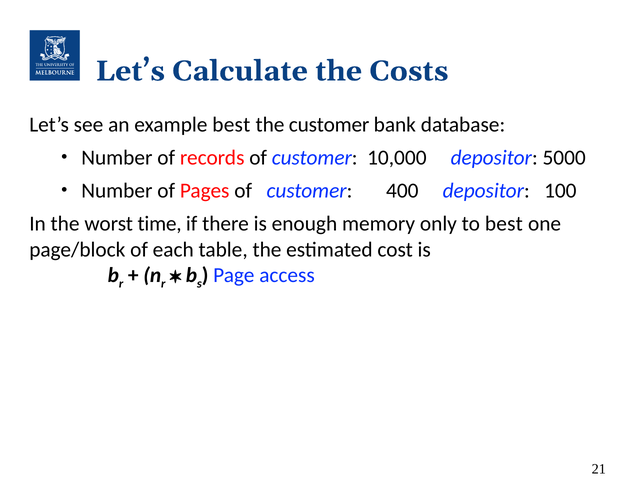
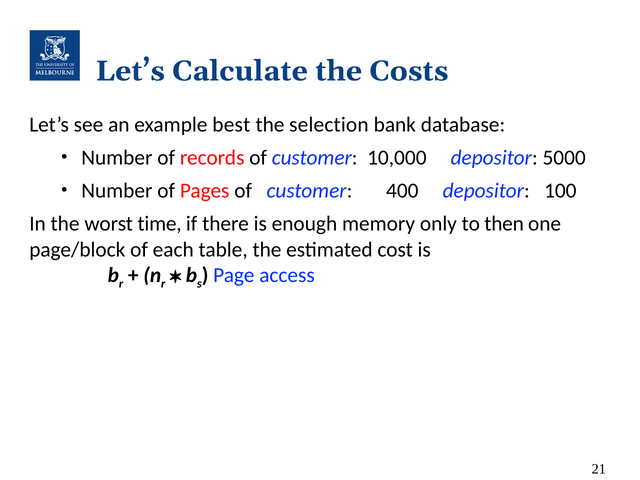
the customer: customer -> selection
to best: best -> then
